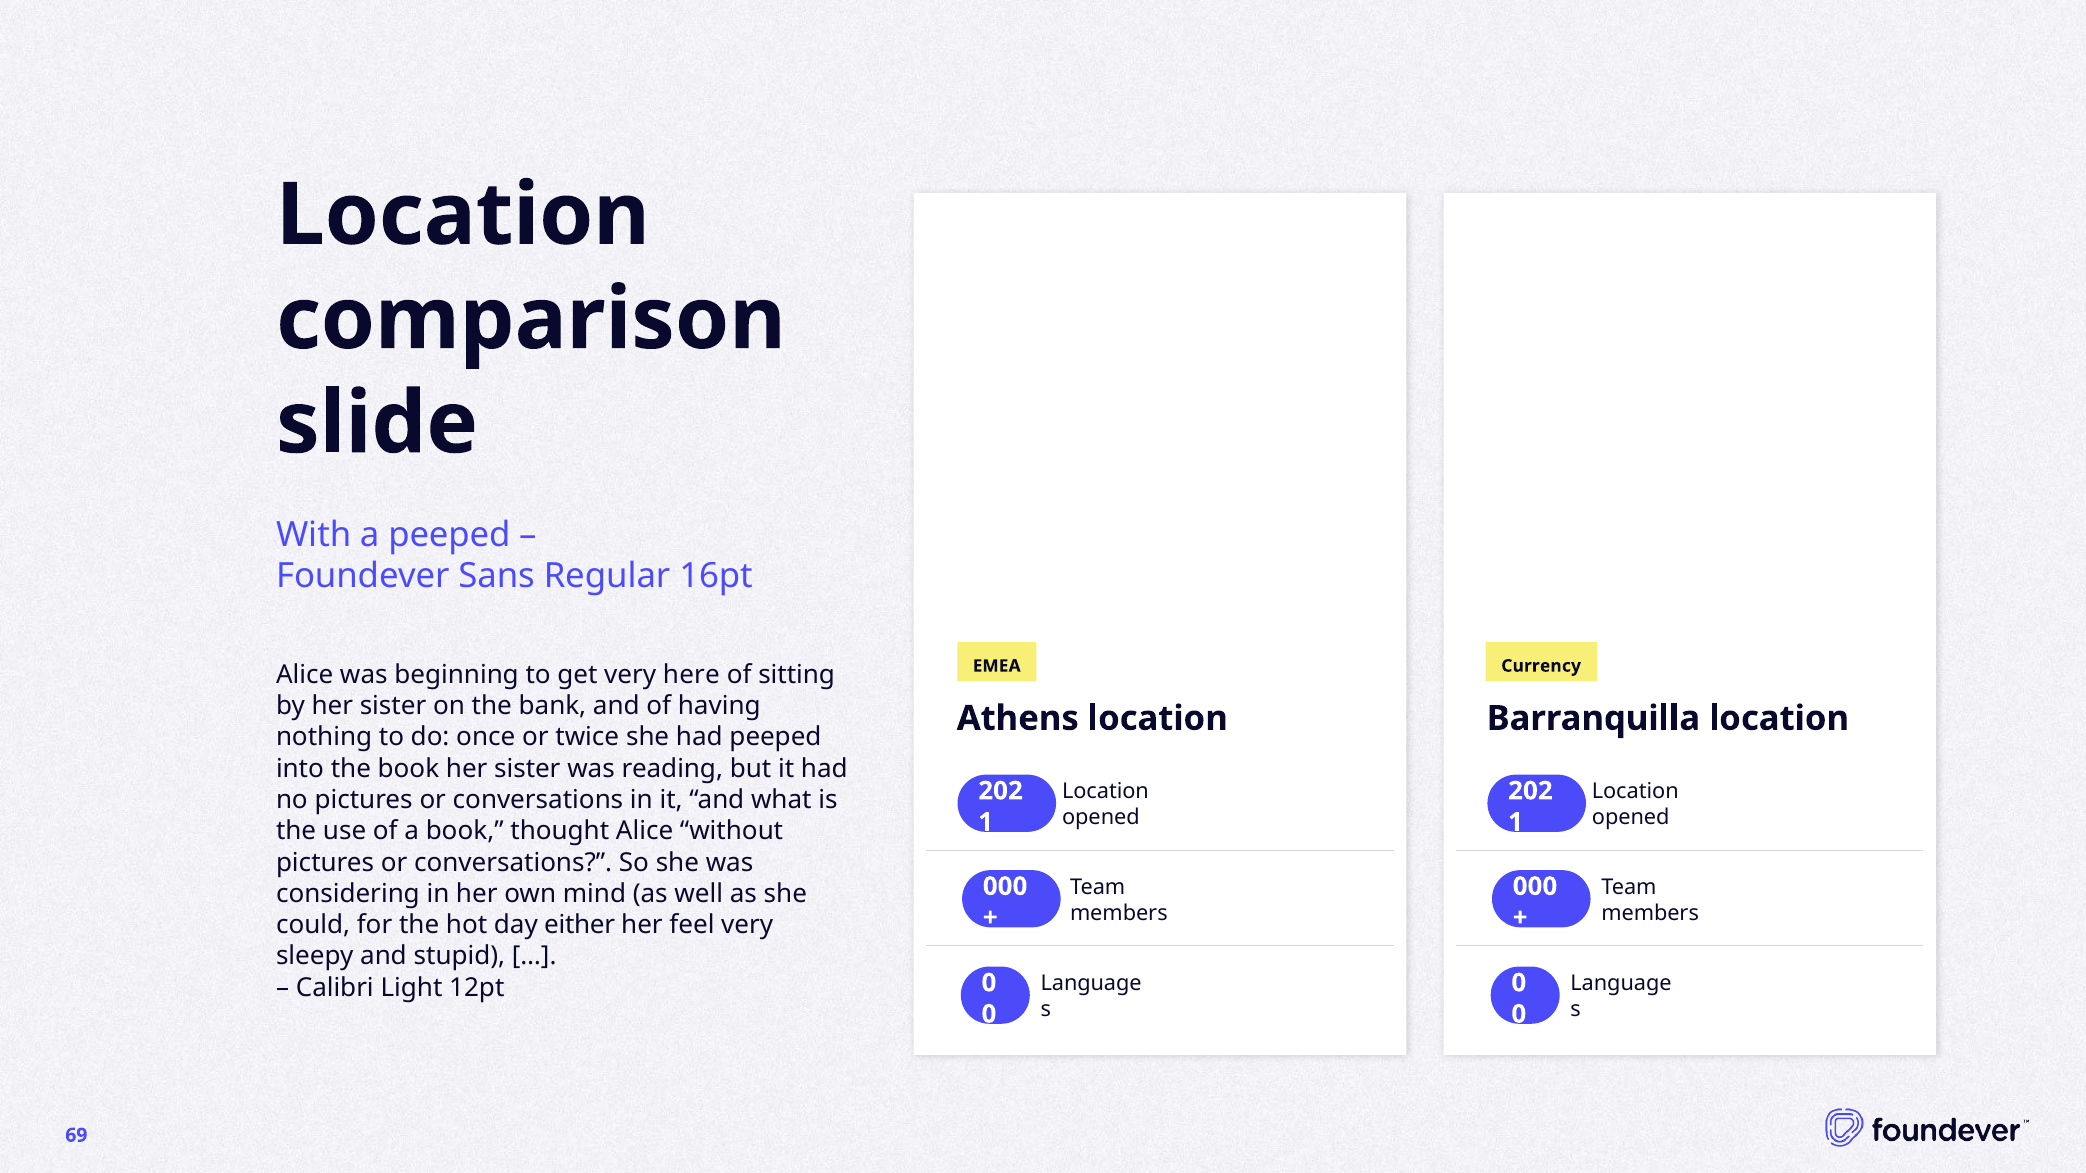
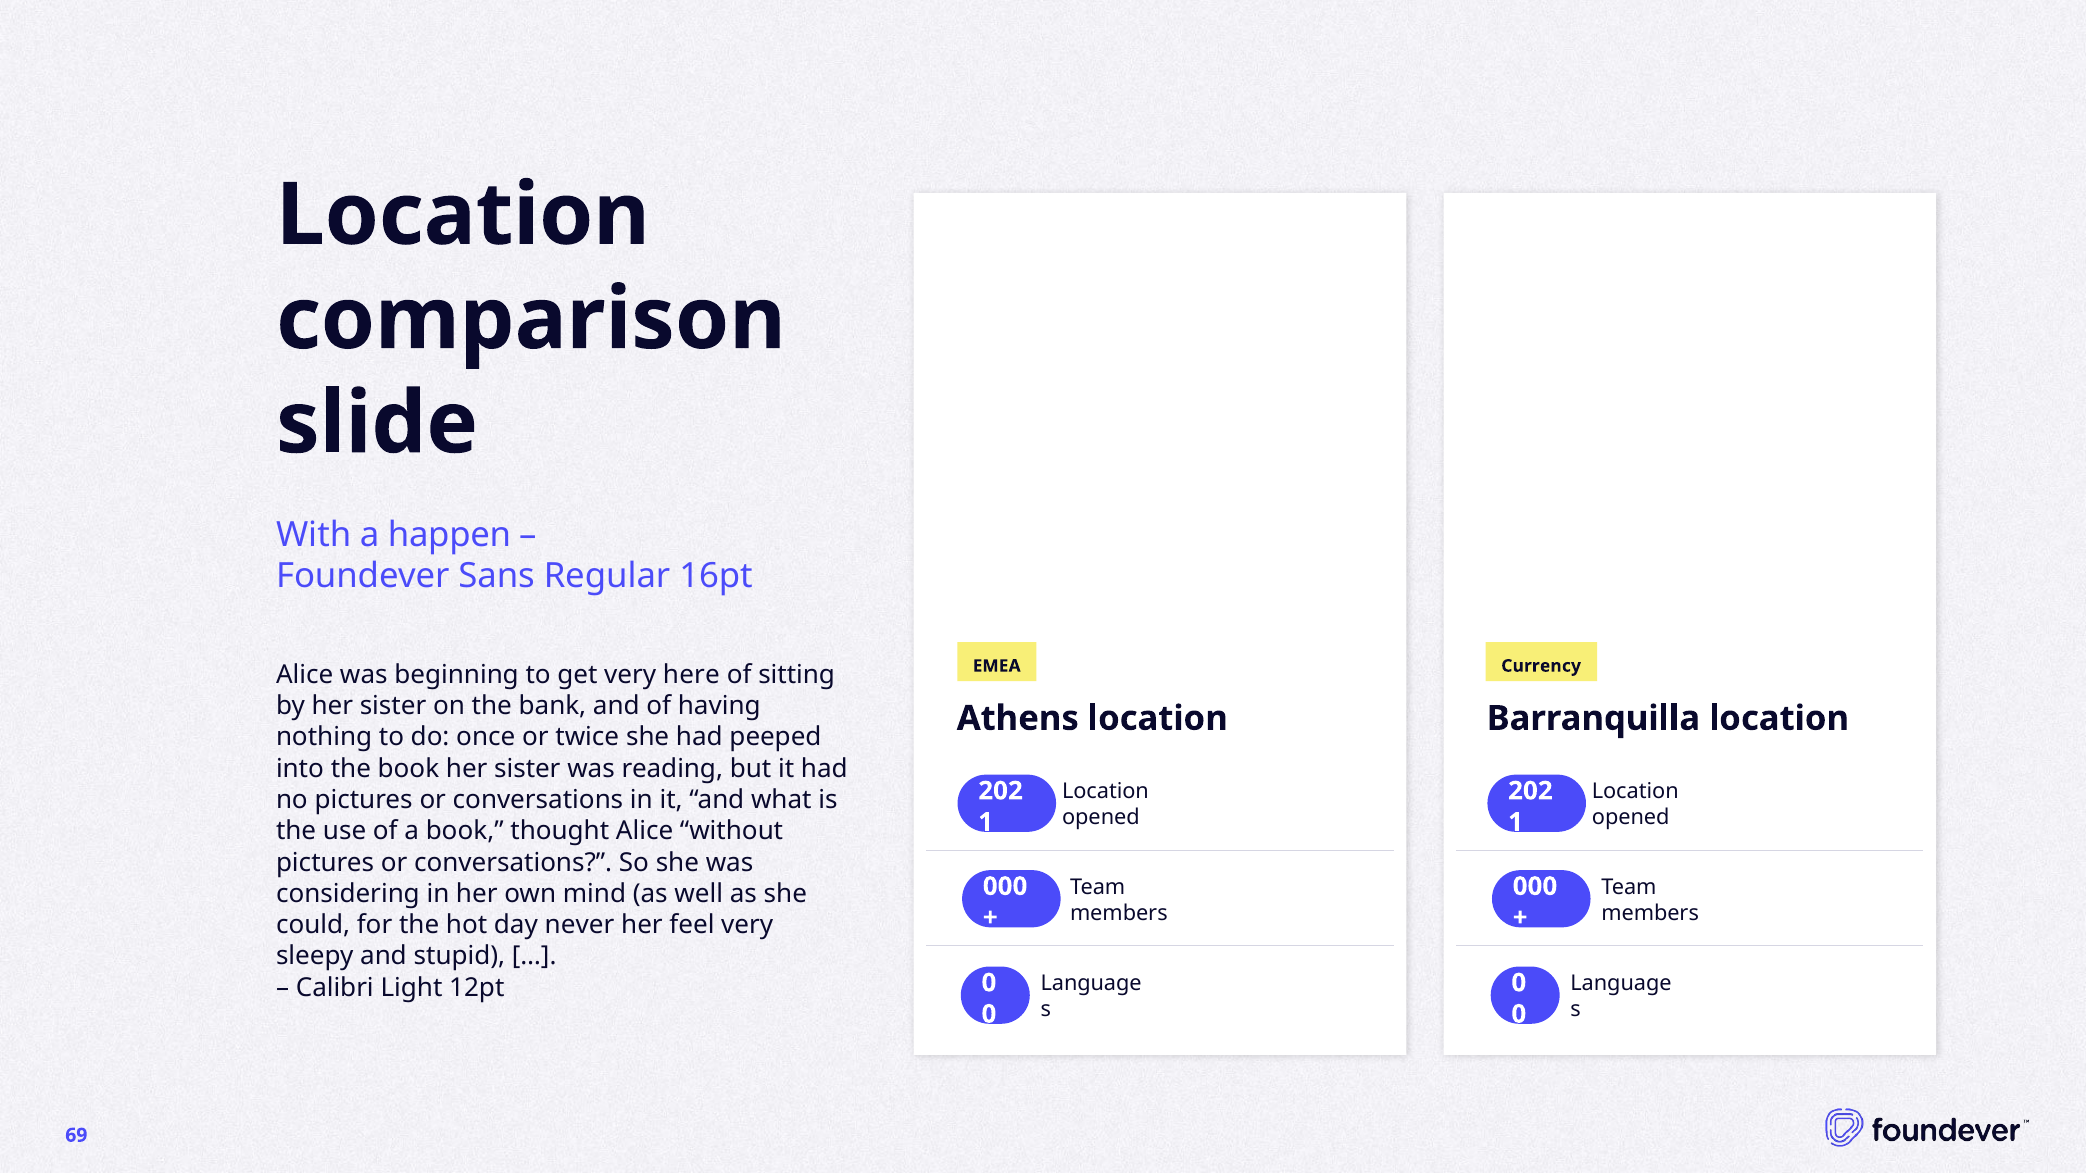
a peeped: peeped -> happen
either: either -> never
